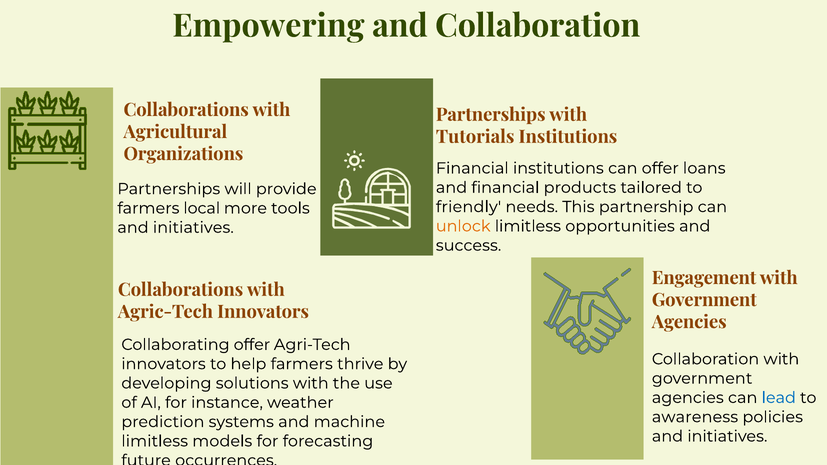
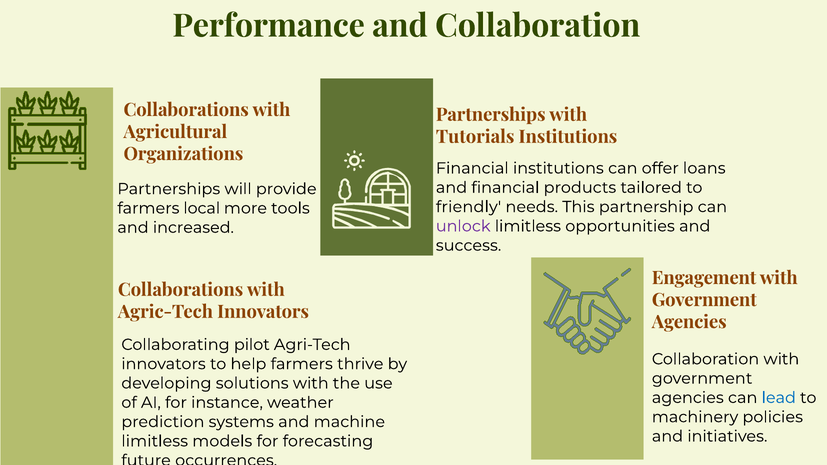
Empowering: Empowering -> Performance
unlock colour: orange -> purple
initiatives at (193, 228): initiatives -> increased
Collaborating offer: offer -> pilot
awareness: awareness -> machinery
